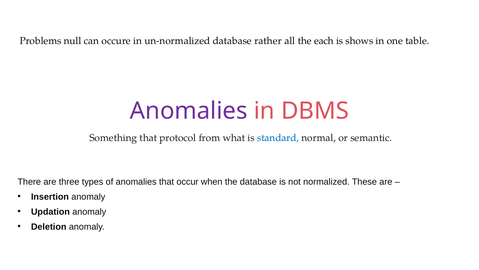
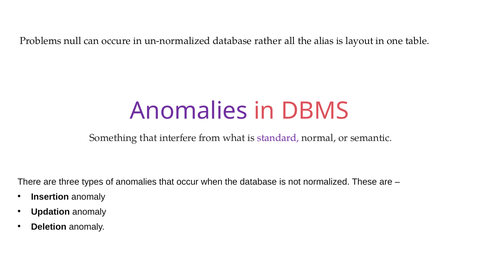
each: each -> alias
shows: shows -> layout
protocol: protocol -> interfere
standard colour: blue -> purple
